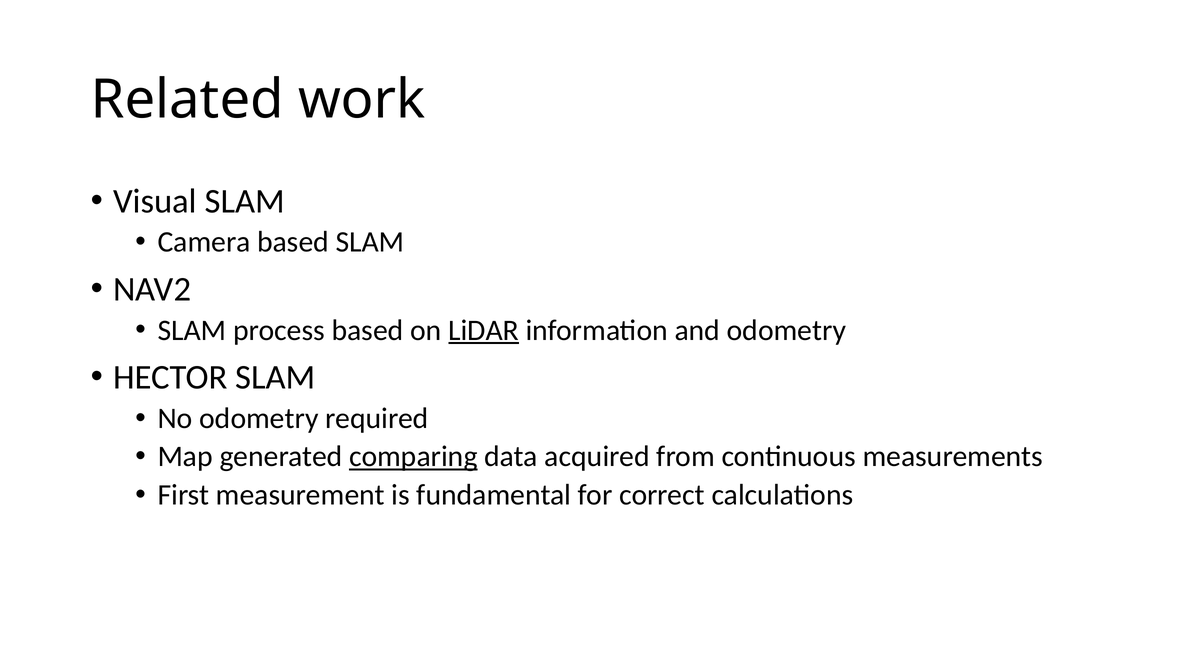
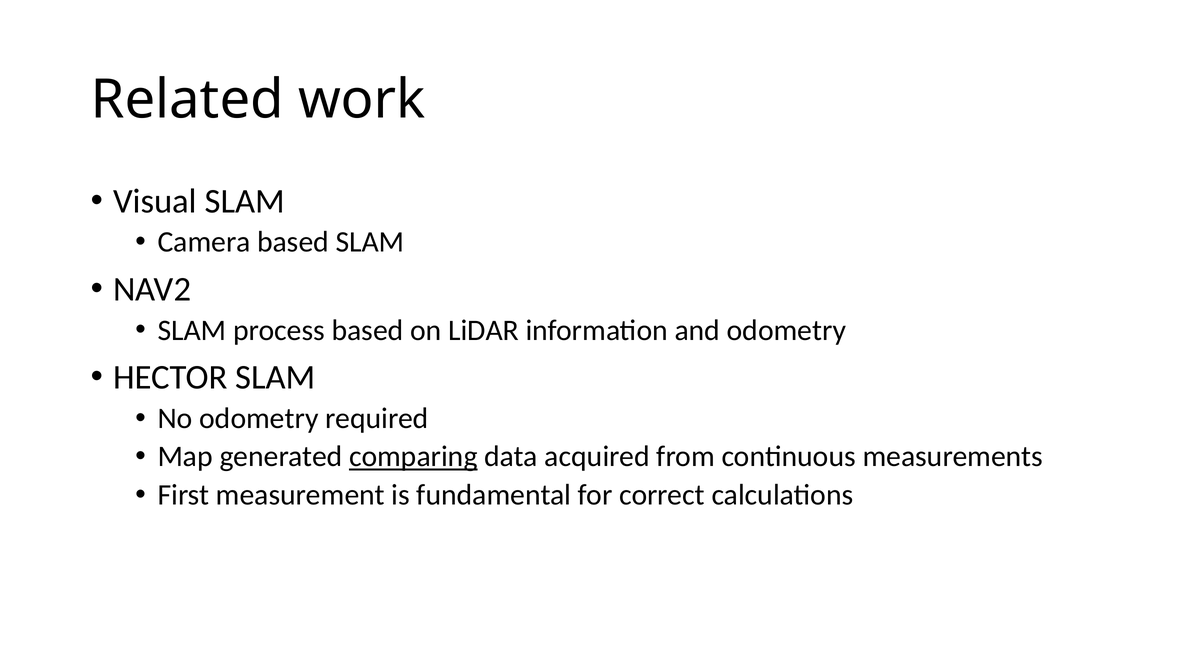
LiDAR underline: present -> none
